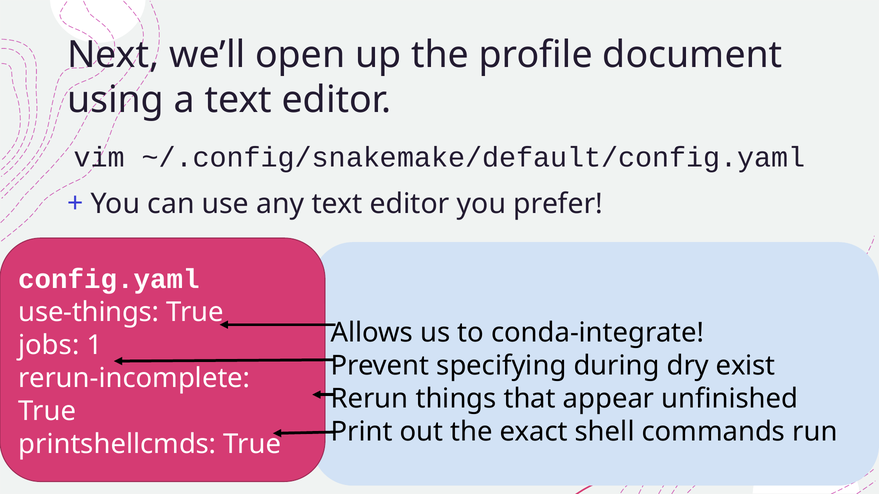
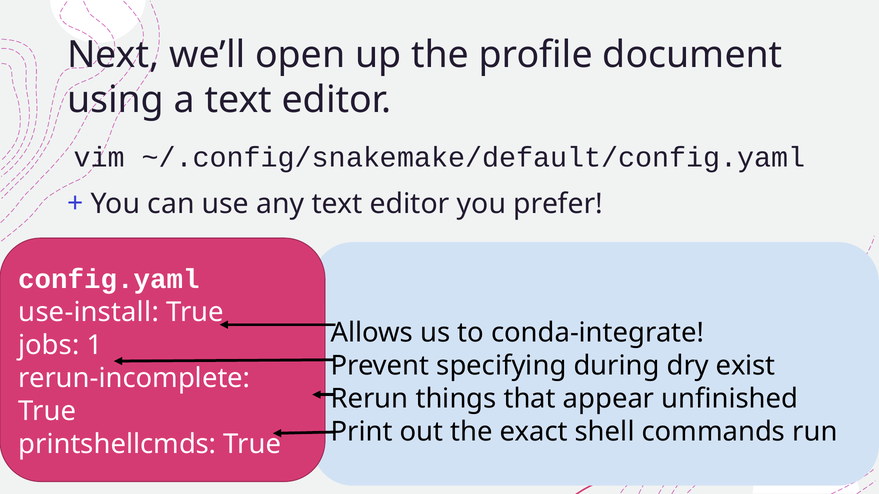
use-things: use-things -> use-install
